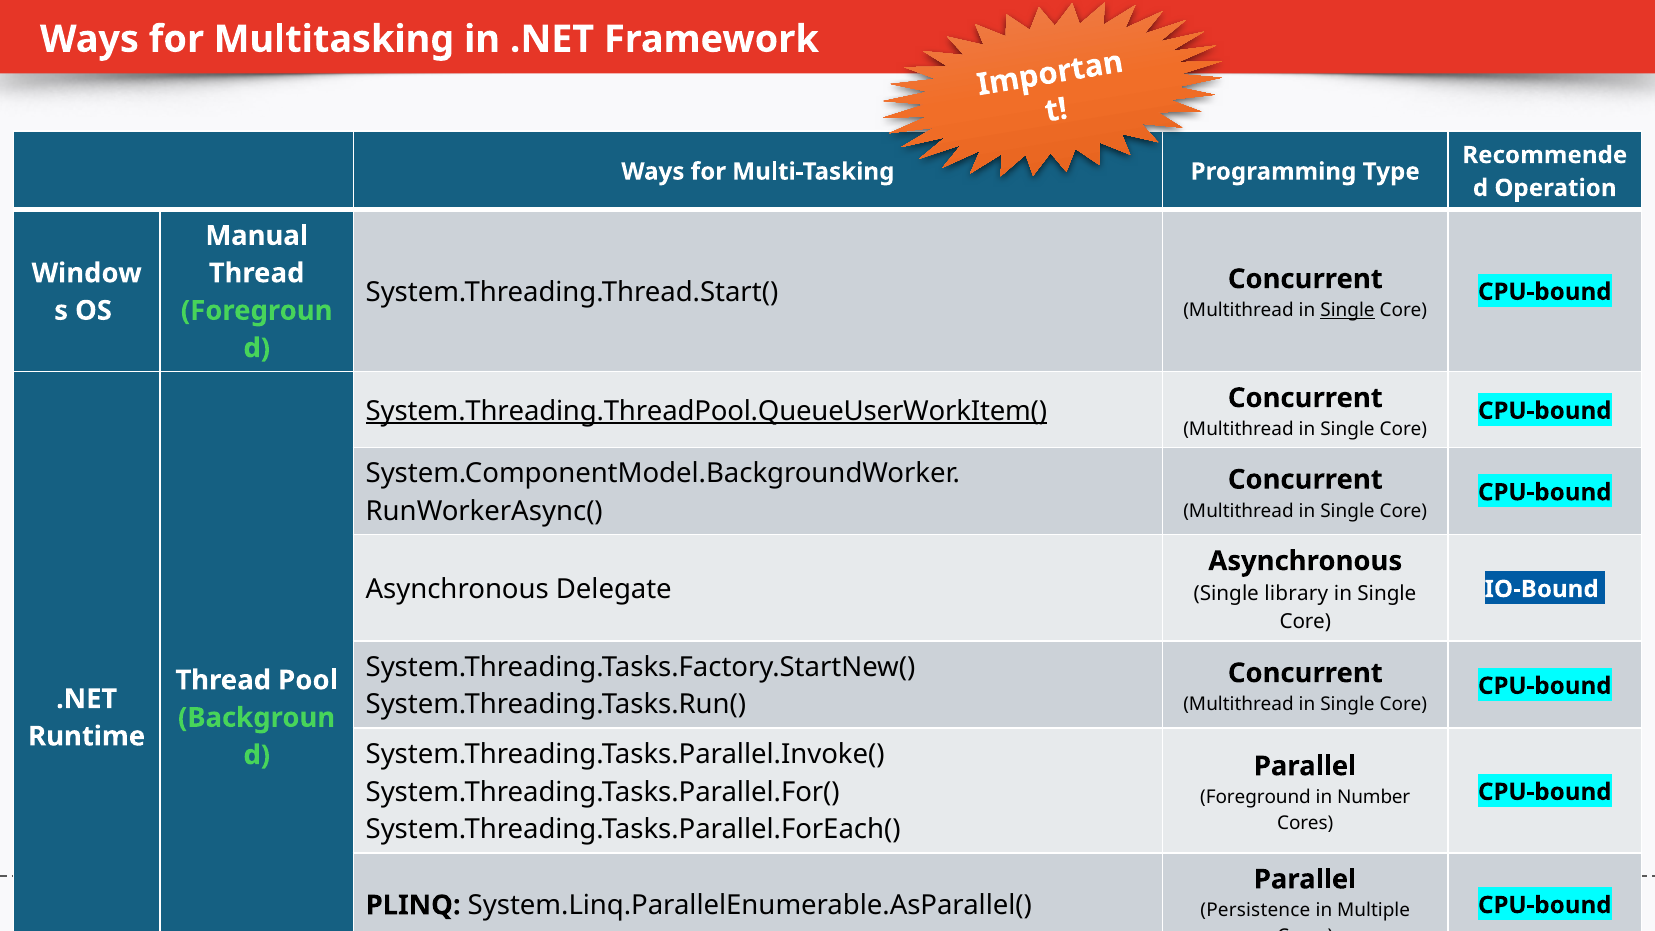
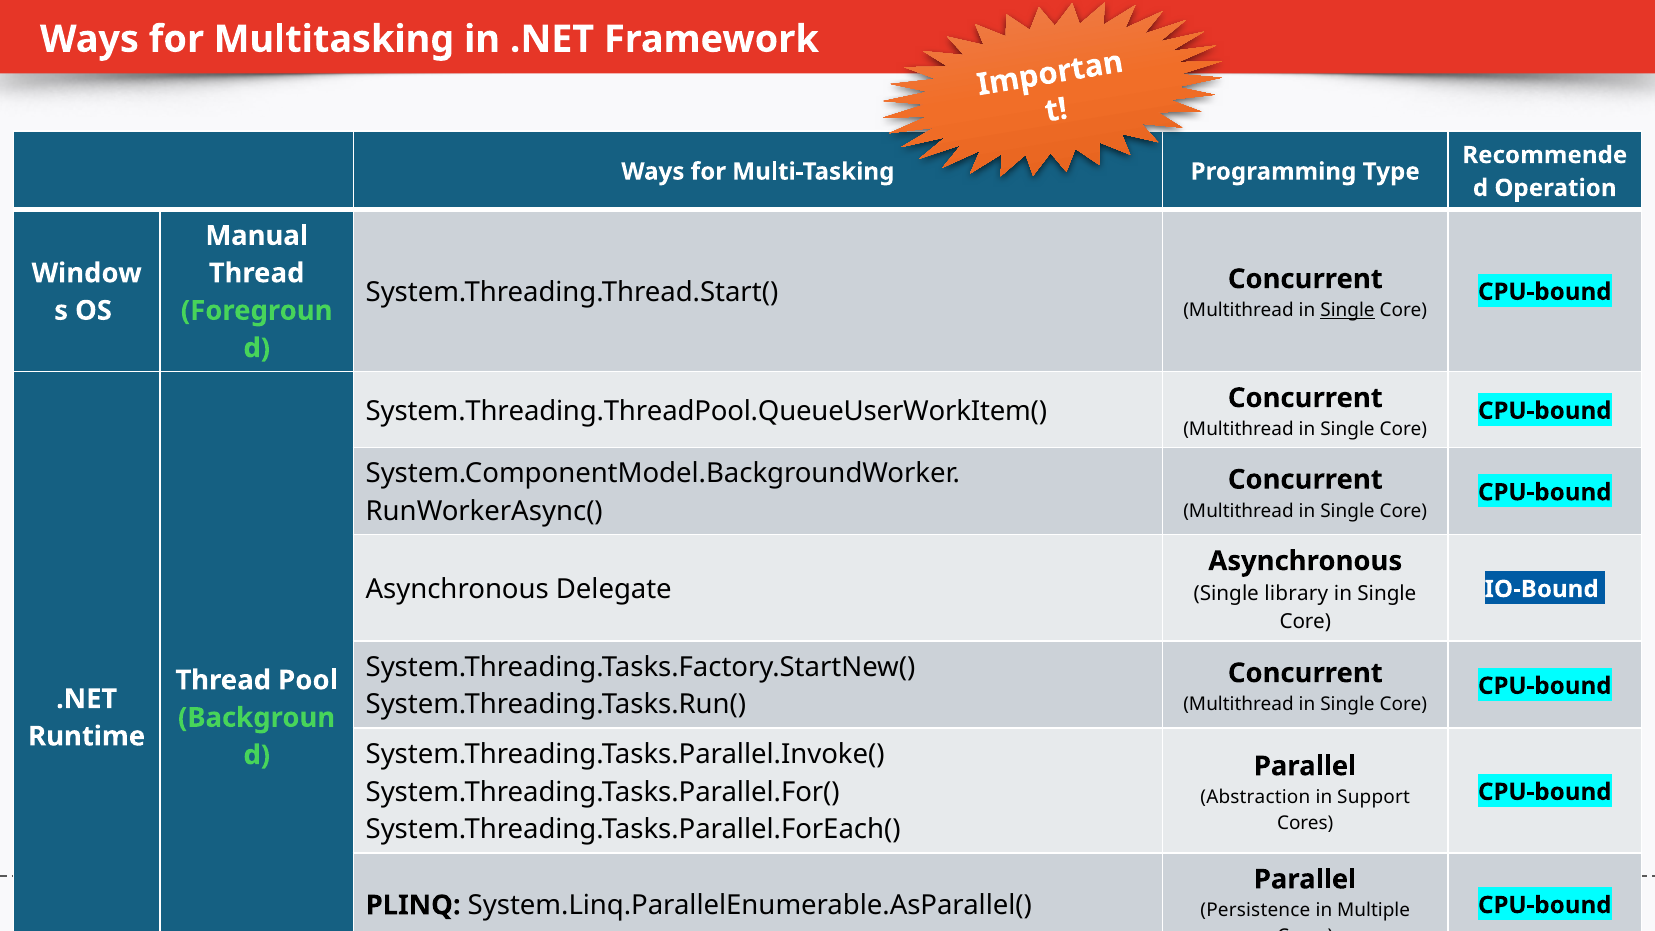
System.Threading.ThreadPool.QueueUserWorkItem( underline: present -> none
Foreground: Foreground -> Abstraction
Number: Number -> Support
